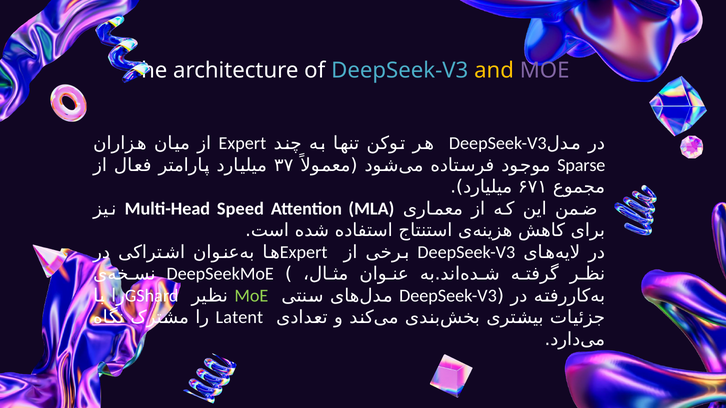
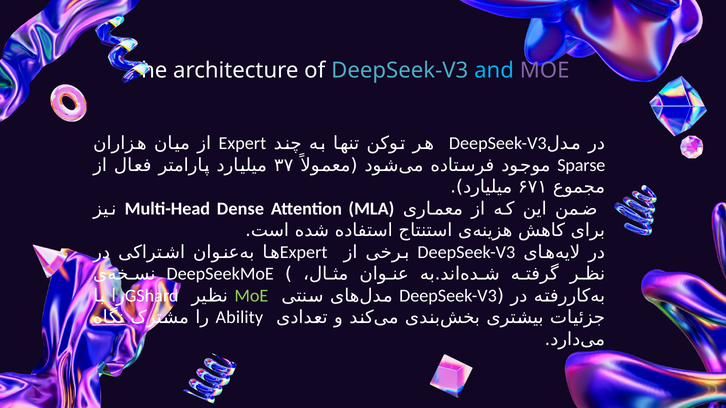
and colour: yellow -> light blue
Speed: Speed -> Dense
Latent: Latent -> Ability
